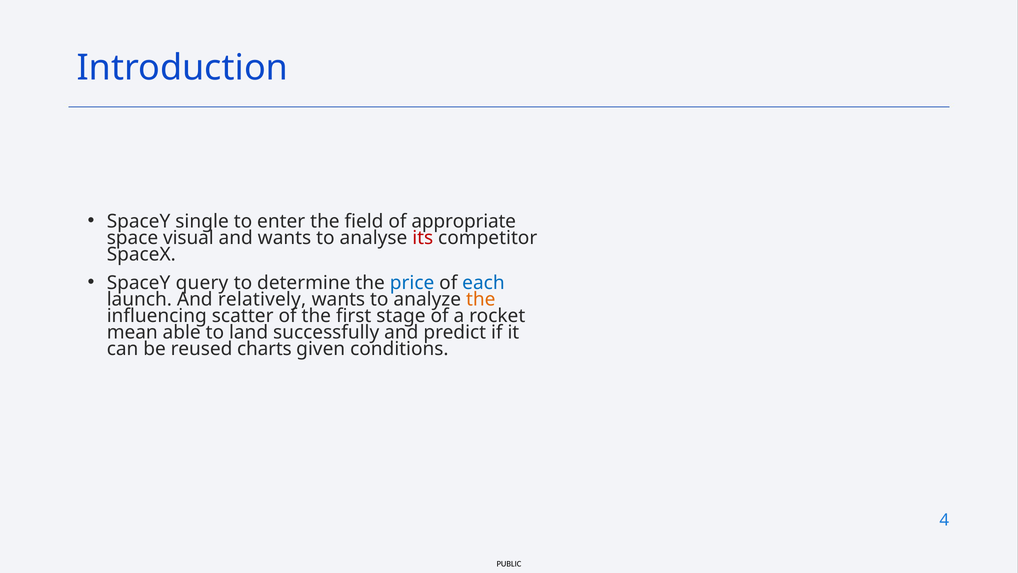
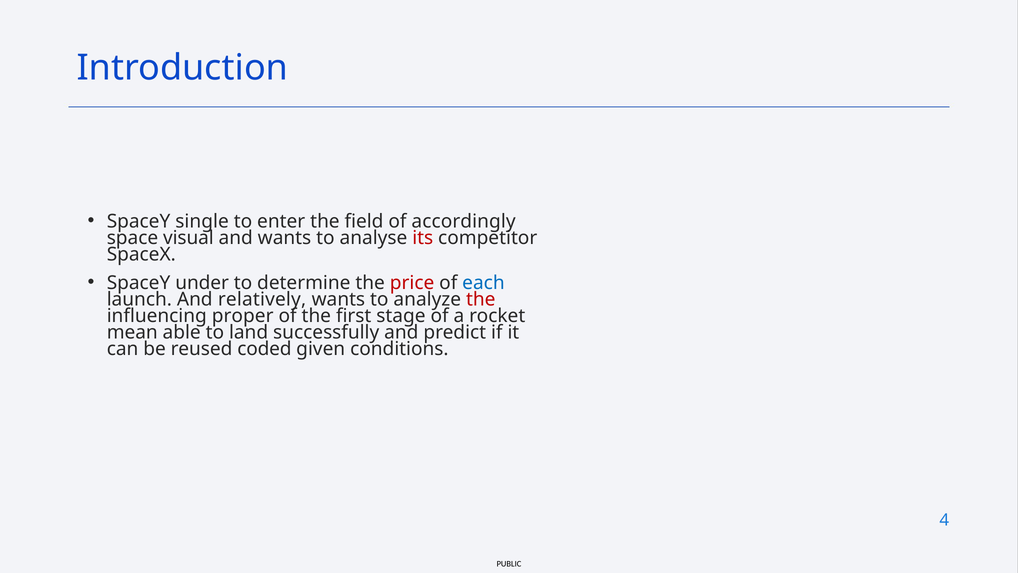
appropriate: appropriate -> accordingly
query: query -> under
price colour: blue -> red
the at (481, 299) colour: orange -> red
scatter: scatter -> proper
charts: charts -> coded
